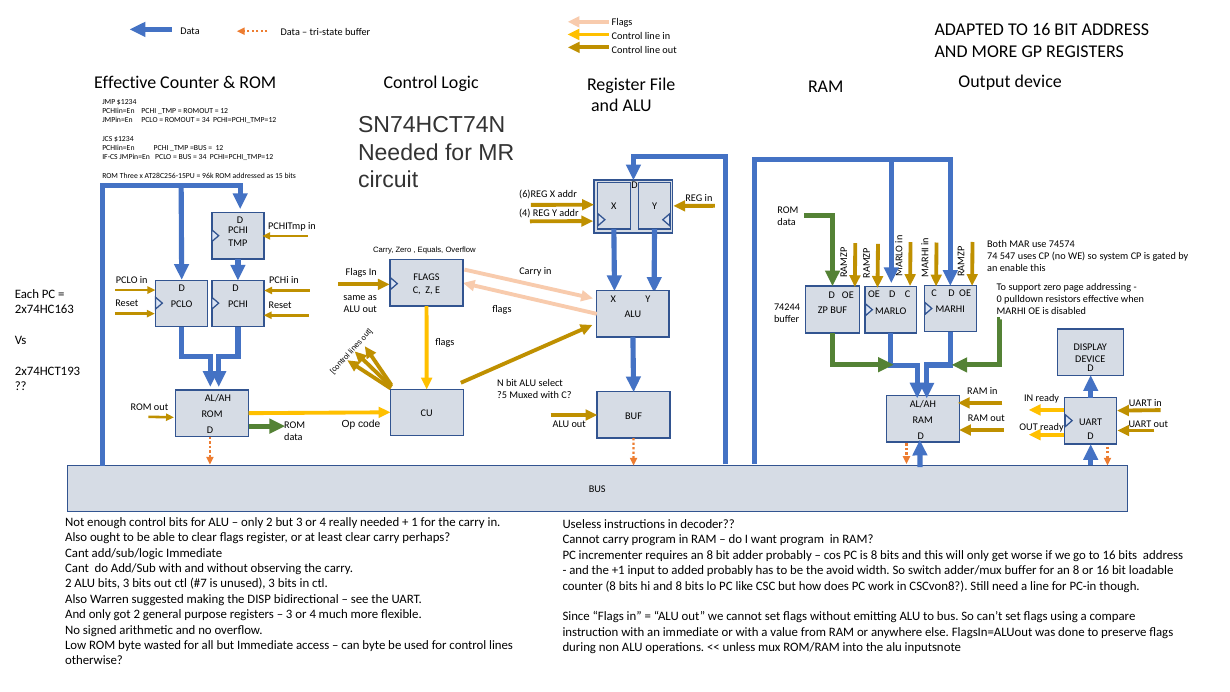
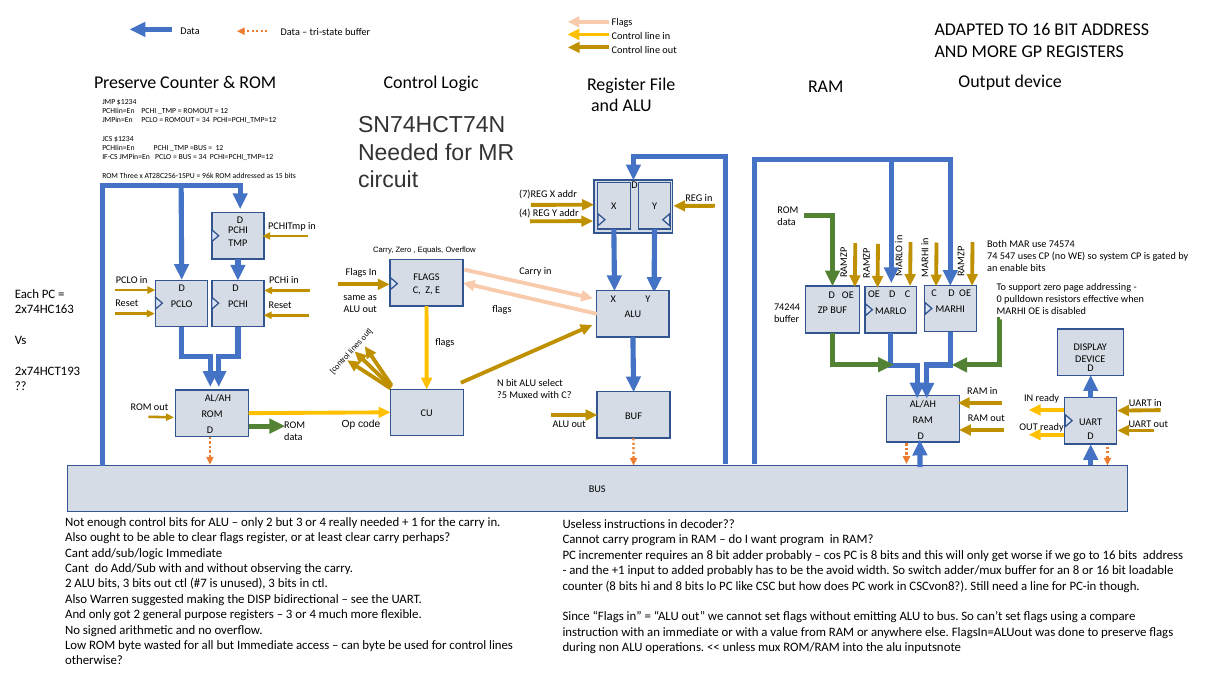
Effective at (125, 82): Effective -> Preserve
6)REG: 6)REG -> 7)REG
enable this: this -> bits
